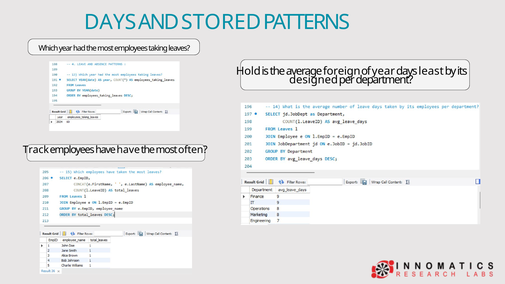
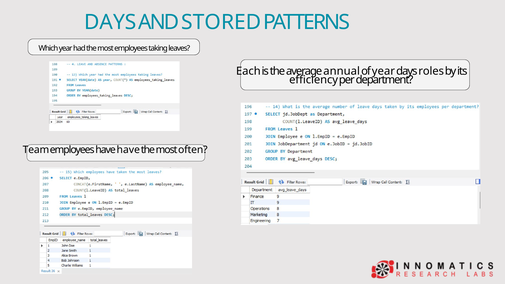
Hold: Hold -> Each
foreign: foreign -> annual
least: least -> roles
designed: designed -> efficiency
Track: Track -> Team
